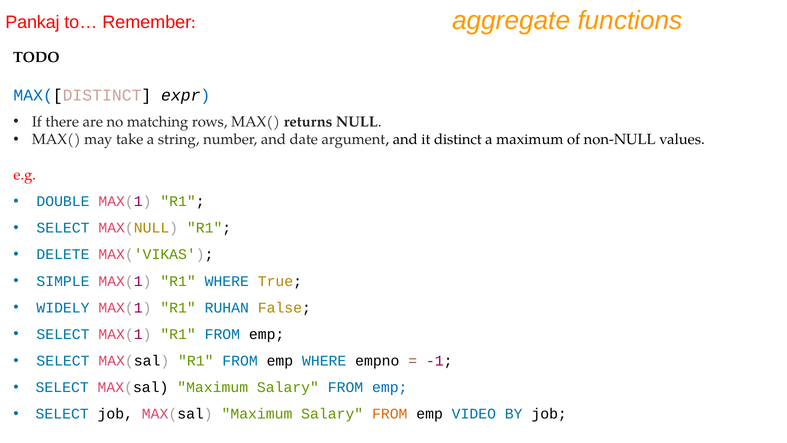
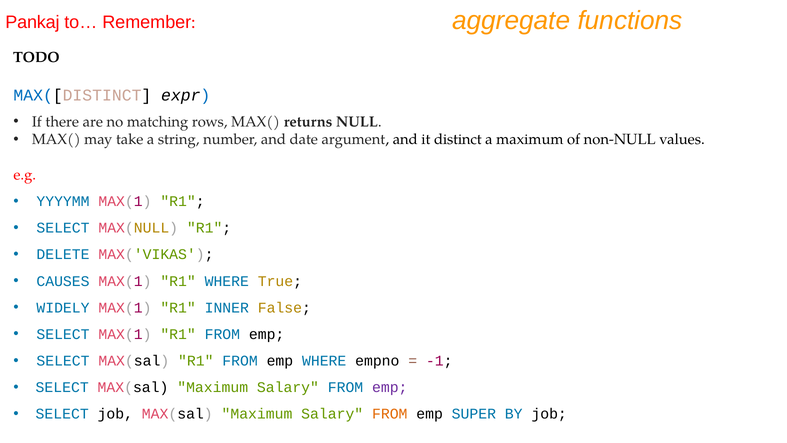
DOUBLE: DOUBLE -> YYYYMM
SIMPLE: SIMPLE -> CAUSES
RUHAN: RUHAN -> INNER
emp at (390, 387) colour: blue -> purple
VIDEO: VIDEO -> SUPER
